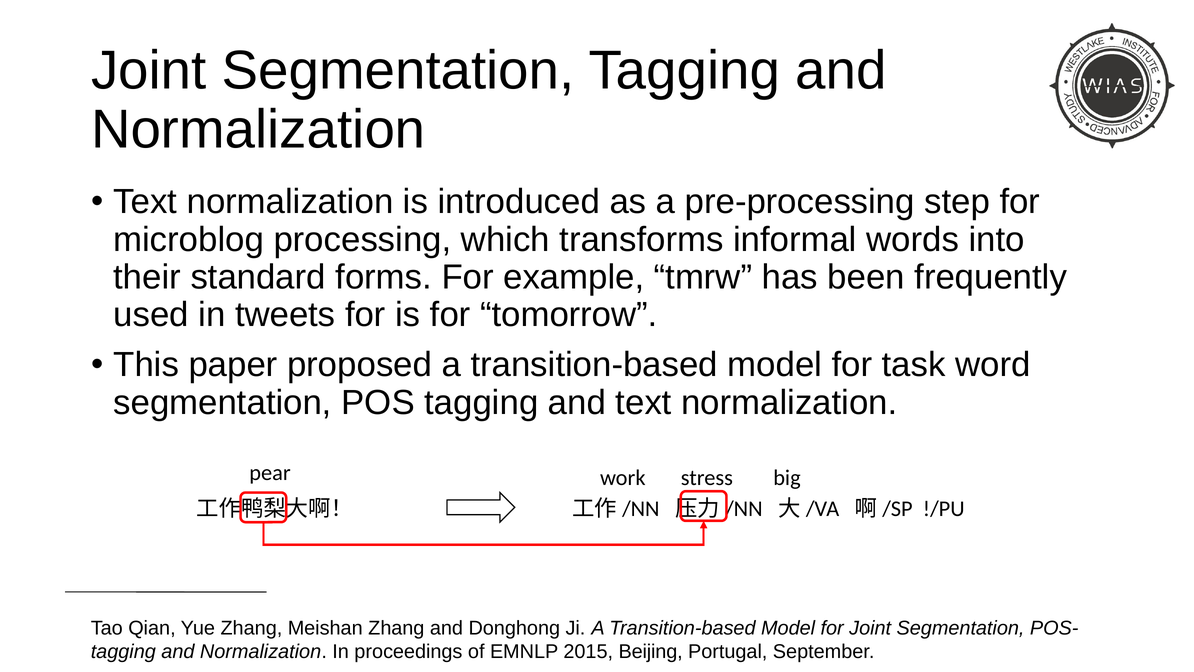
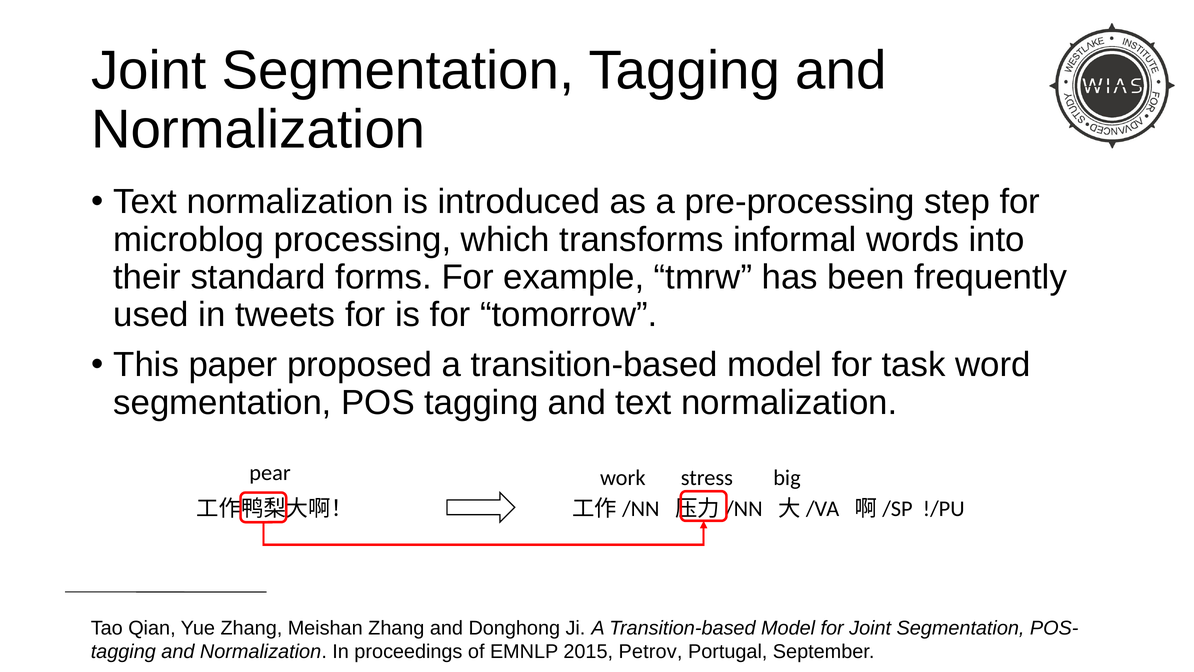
Beijing: Beijing -> Petrov
